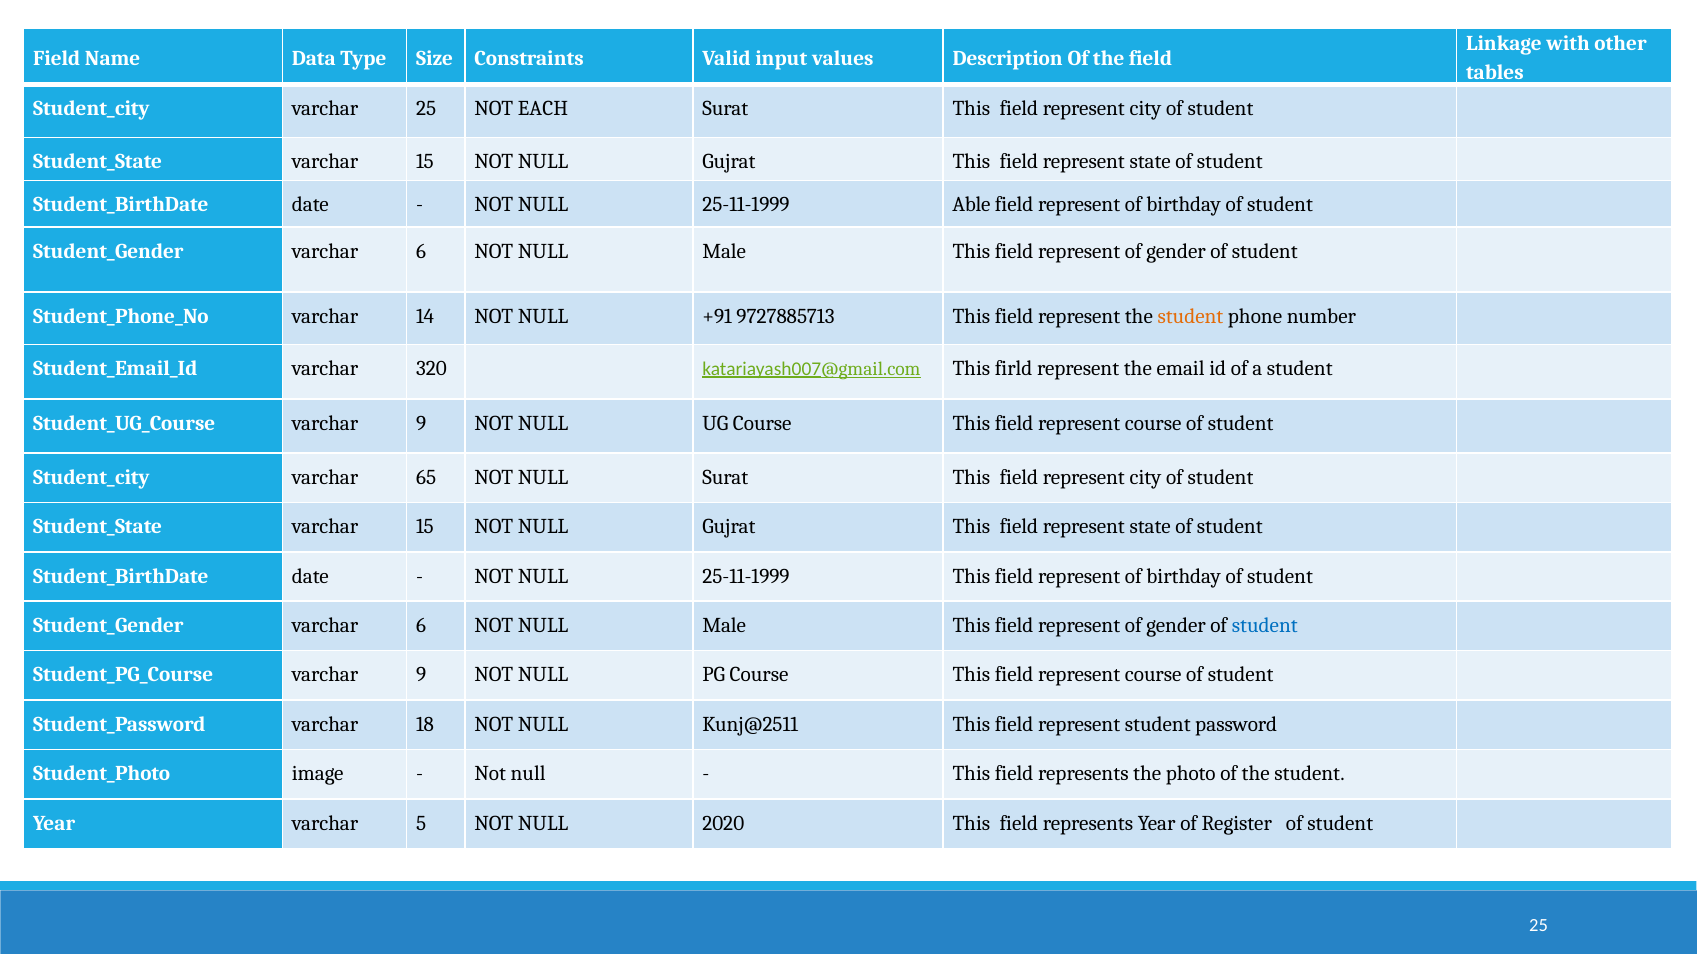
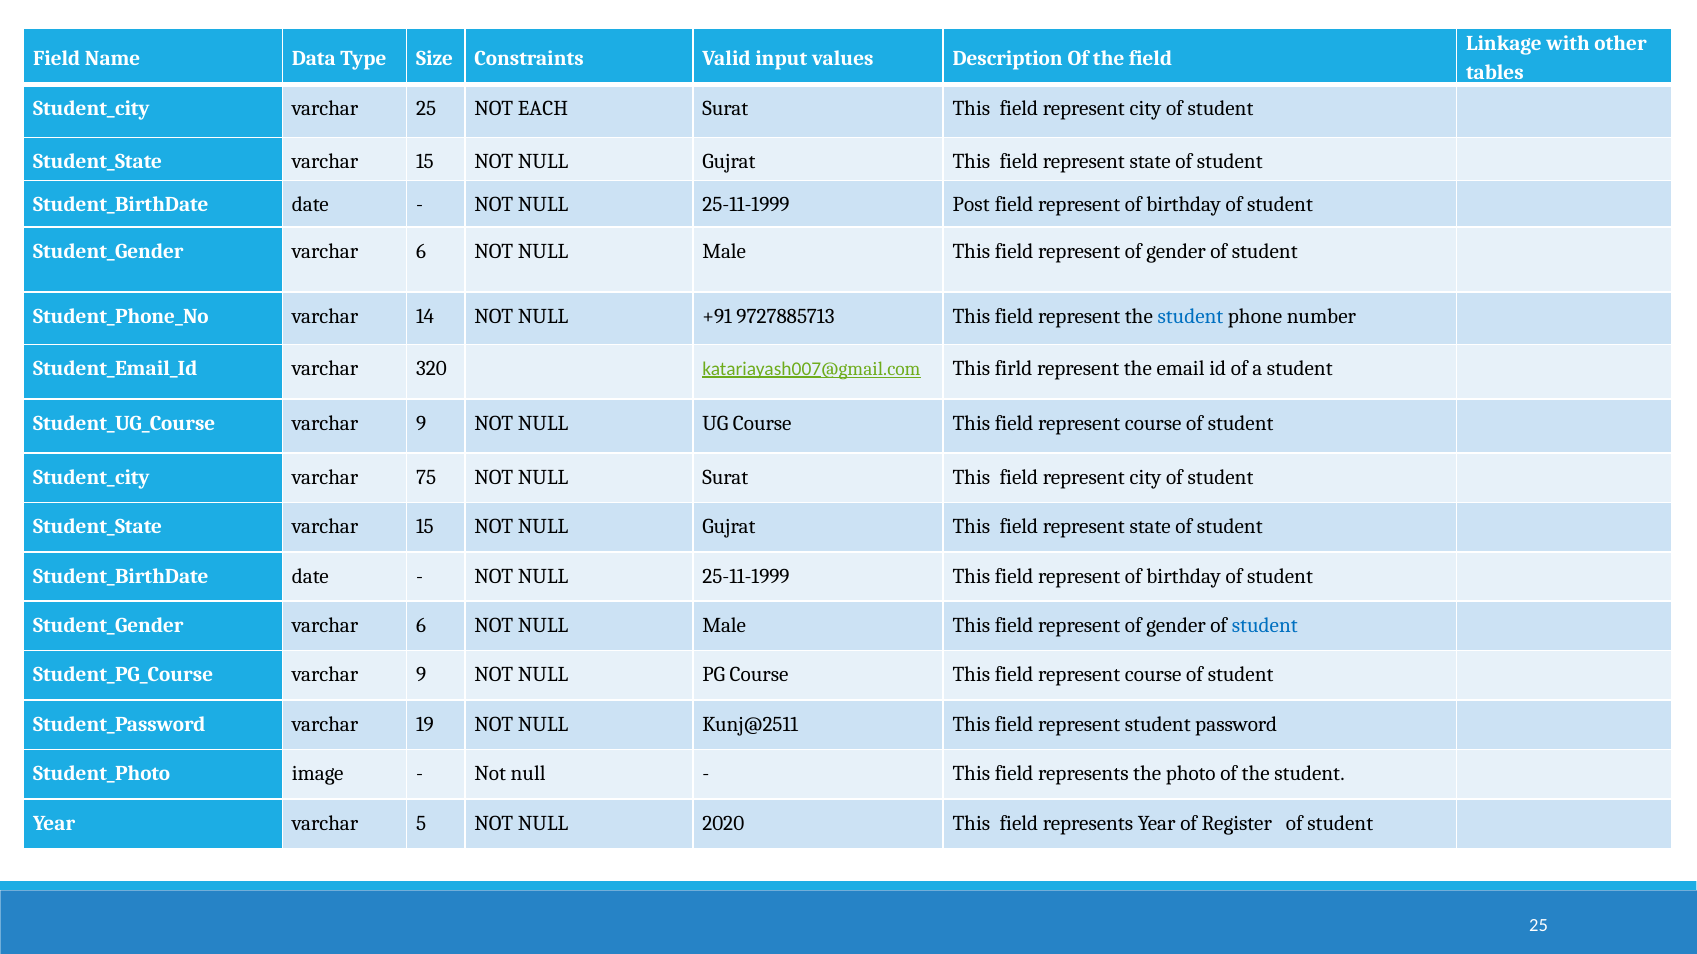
Able: Able -> Post
student at (1190, 316) colour: orange -> blue
65: 65 -> 75
18: 18 -> 19
